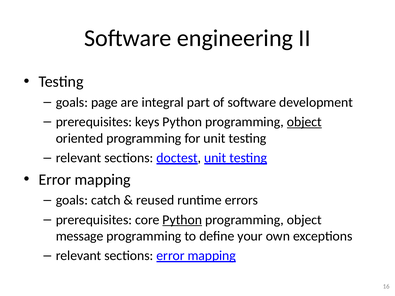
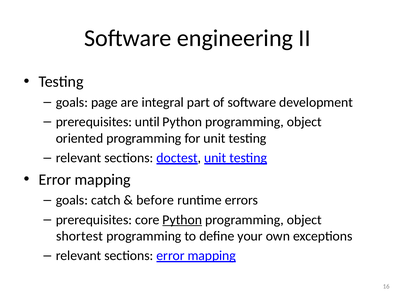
keys: keys -> until
object at (304, 122) underline: present -> none
reused: reused -> before
message: message -> shortest
